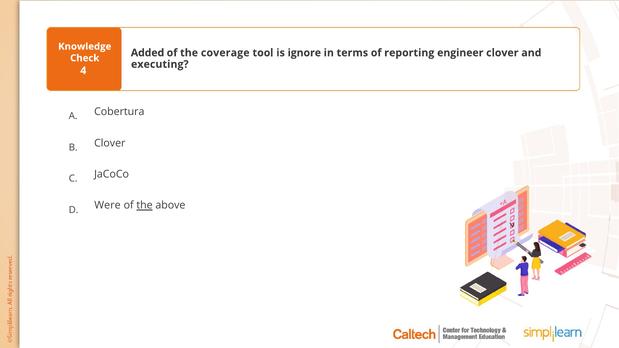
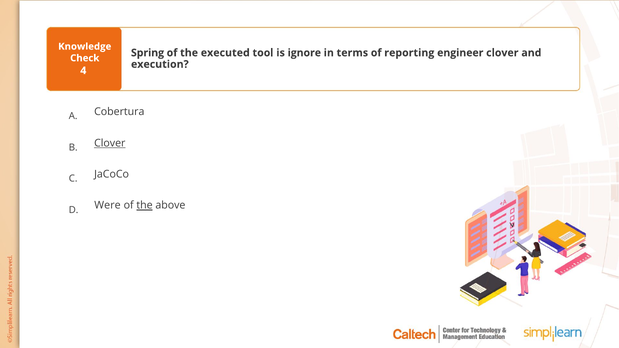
Added: Added -> Spring
coverage: coverage -> executed
executing: executing -> execution
Clover at (110, 143) underline: none -> present
